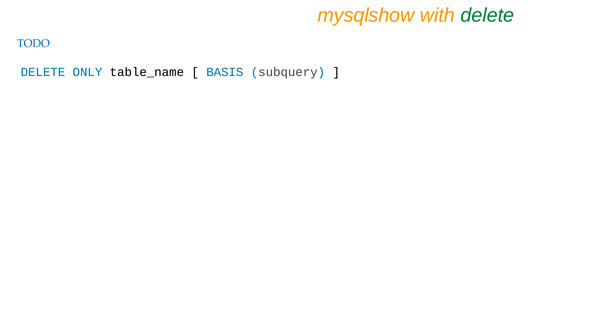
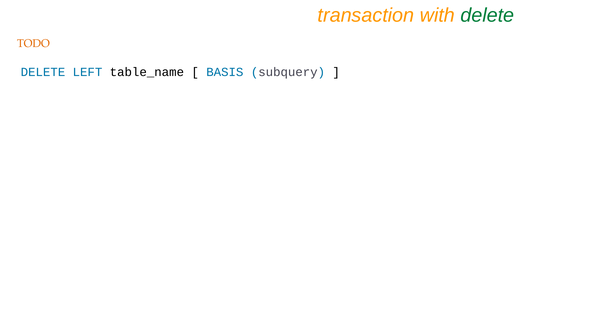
mysqlshow: mysqlshow -> transaction
TODO colour: blue -> orange
ONLY: ONLY -> LEFT
